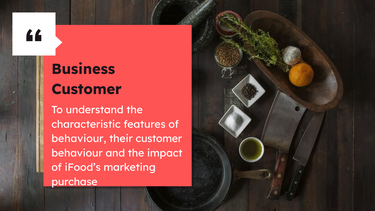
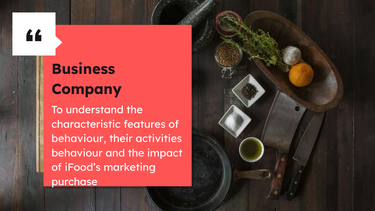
Customer at (87, 89): Customer -> Company
their customer: customer -> activities
